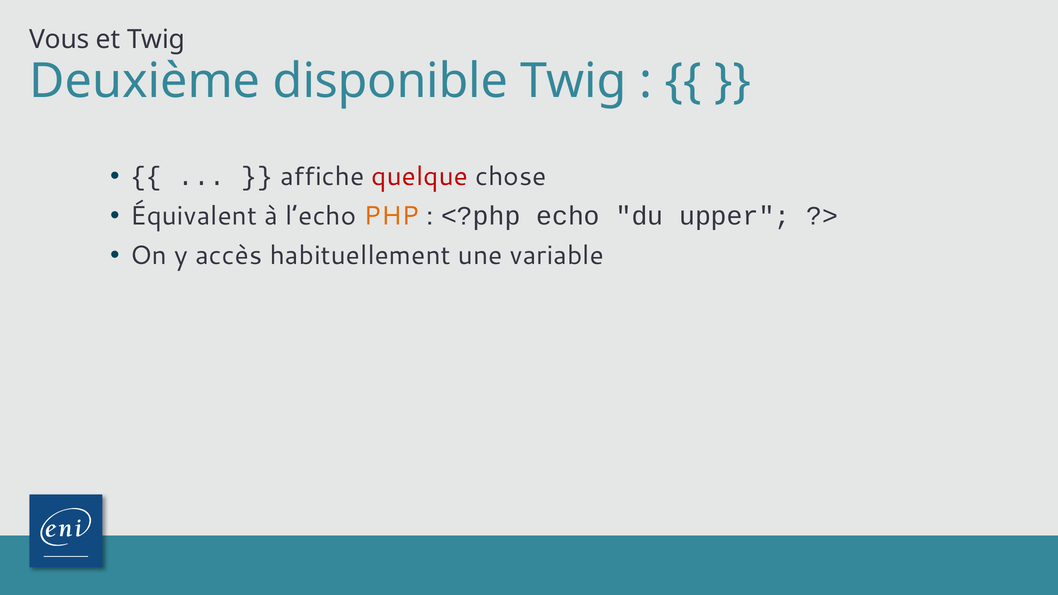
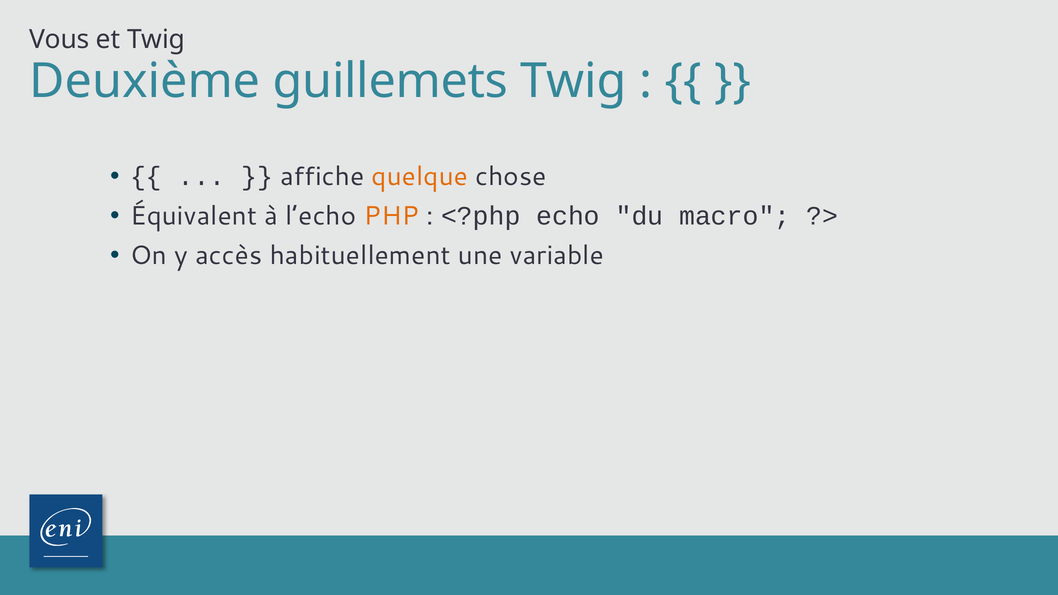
disponible: disponible -> guillemets
quelque colour: red -> orange
upper: upper -> macro
